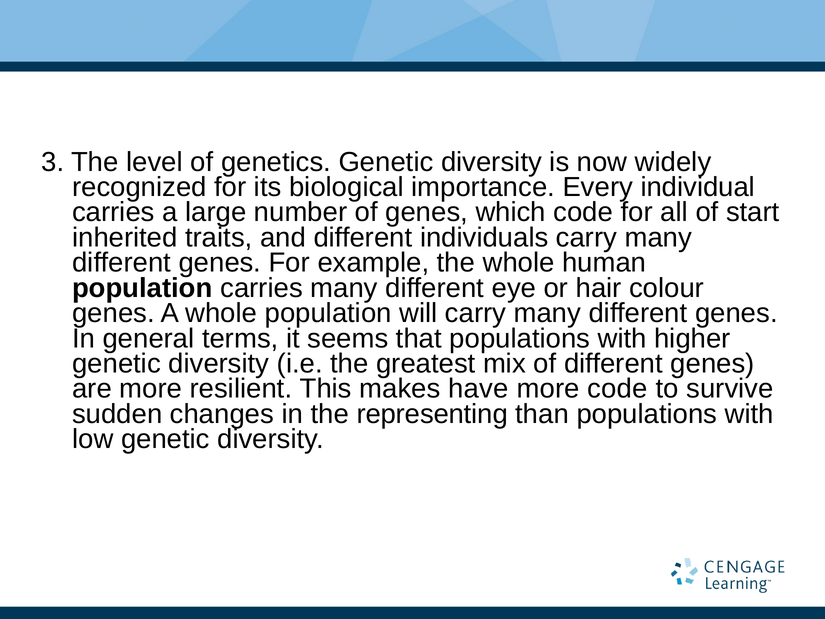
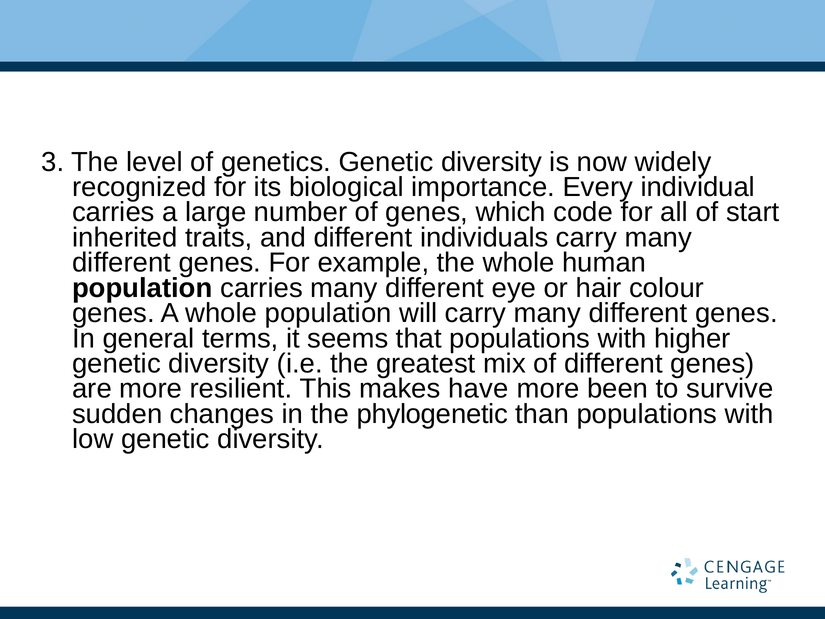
more code: code -> been
representing: representing -> phylogenetic
